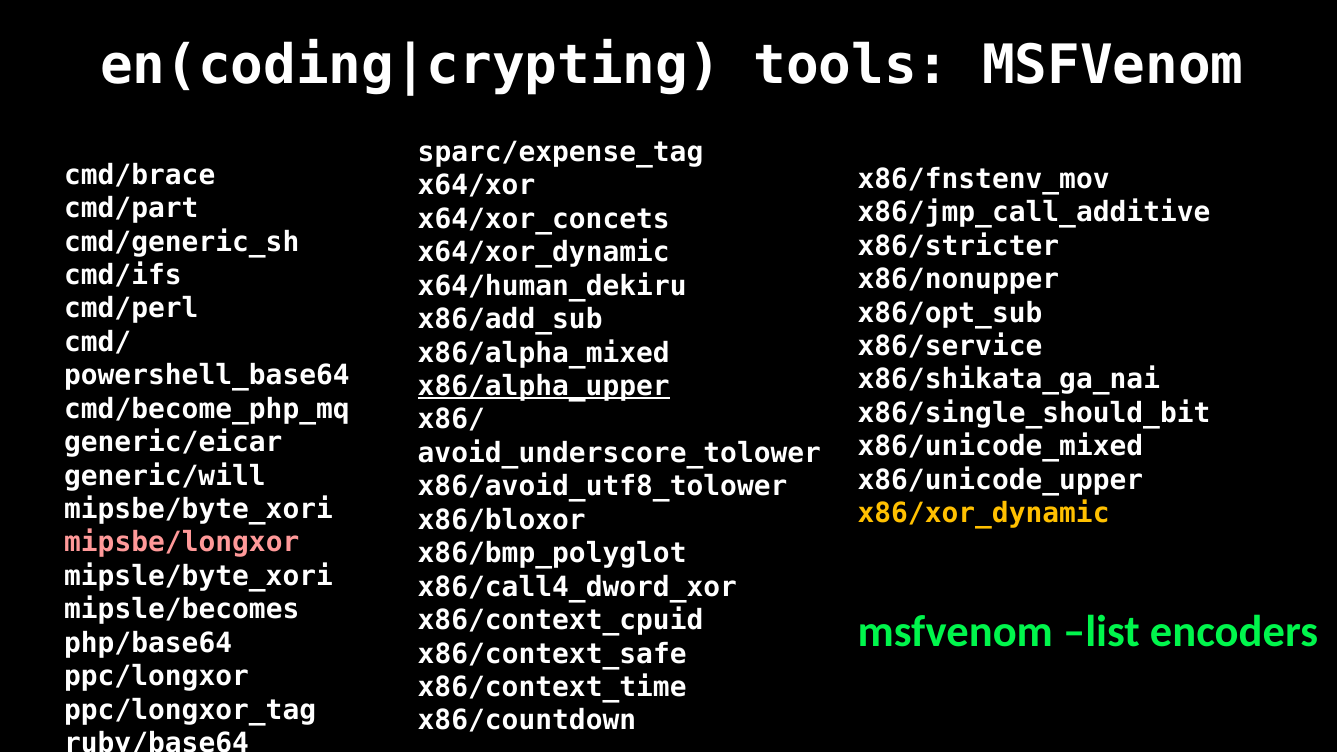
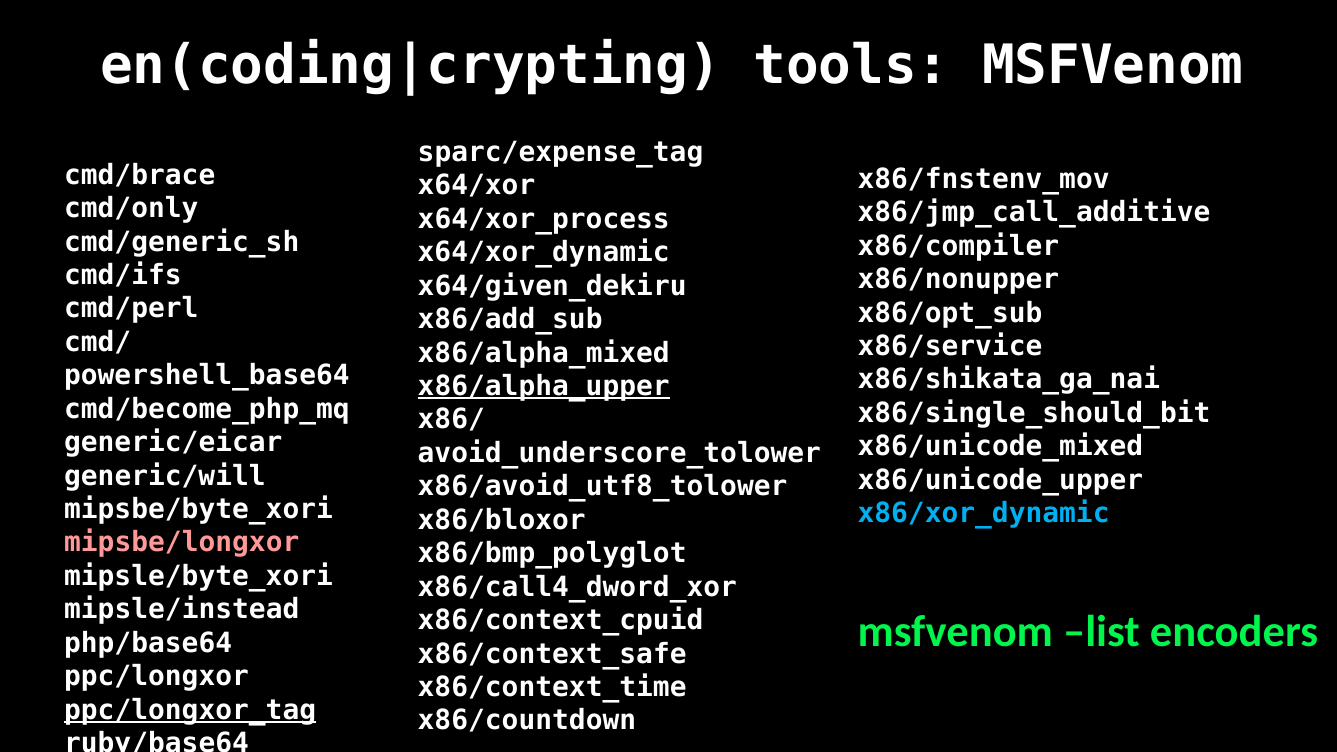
cmd/part: cmd/part -> cmd/only
x64/xor_concets: x64/xor_concets -> x64/xor_process
x86/stricter: x86/stricter -> x86/compiler
x64/human_dekiru: x64/human_dekiru -> x64/given_dekiru
x86/xor_dynamic colour: yellow -> light blue
mipsle/becomes: mipsle/becomes -> mipsle/instead
ppc/longxor_tag underline: none -> present
